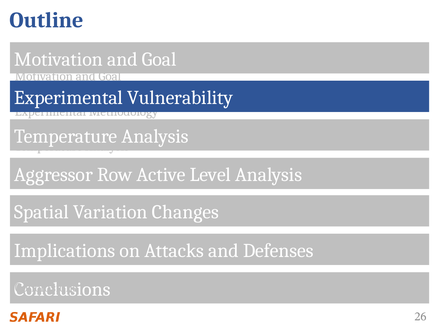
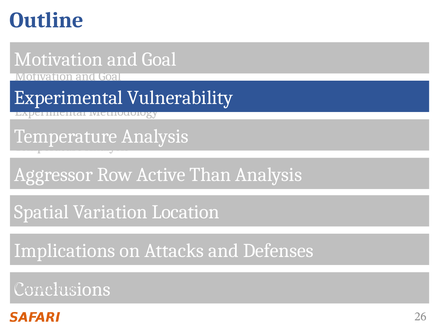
Level: Level -> Than
Changes: Changes -> Location
